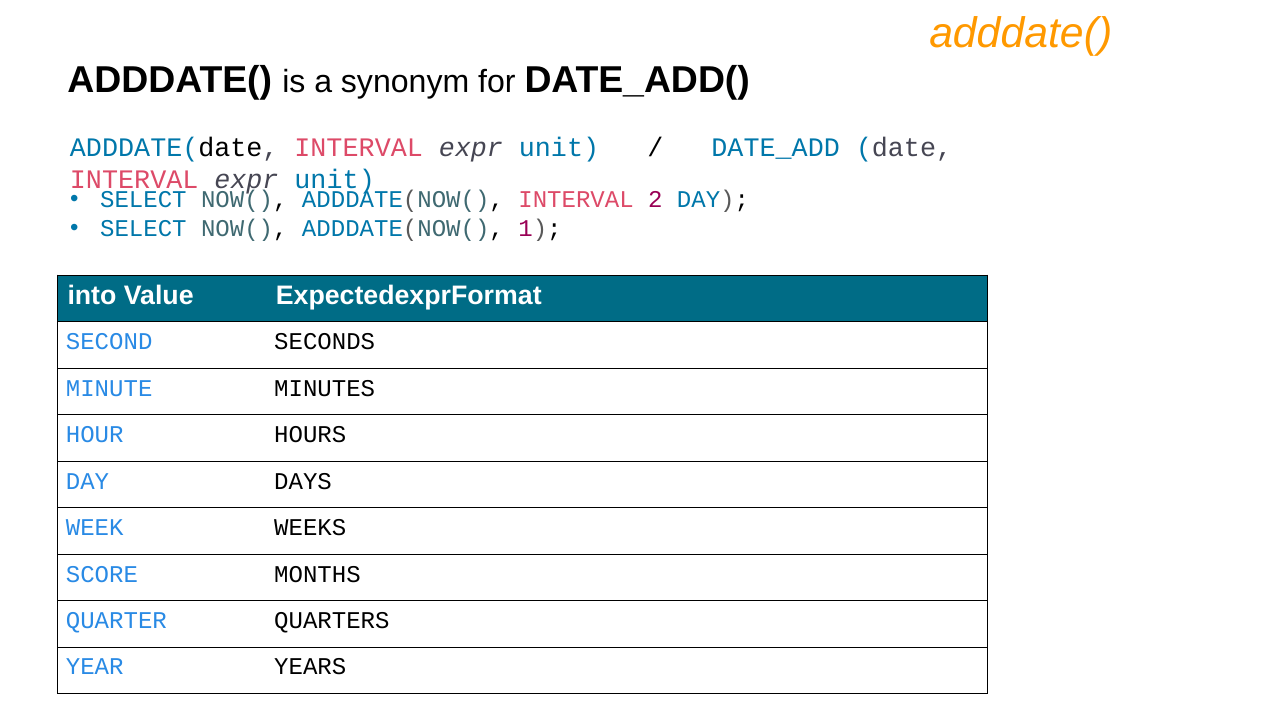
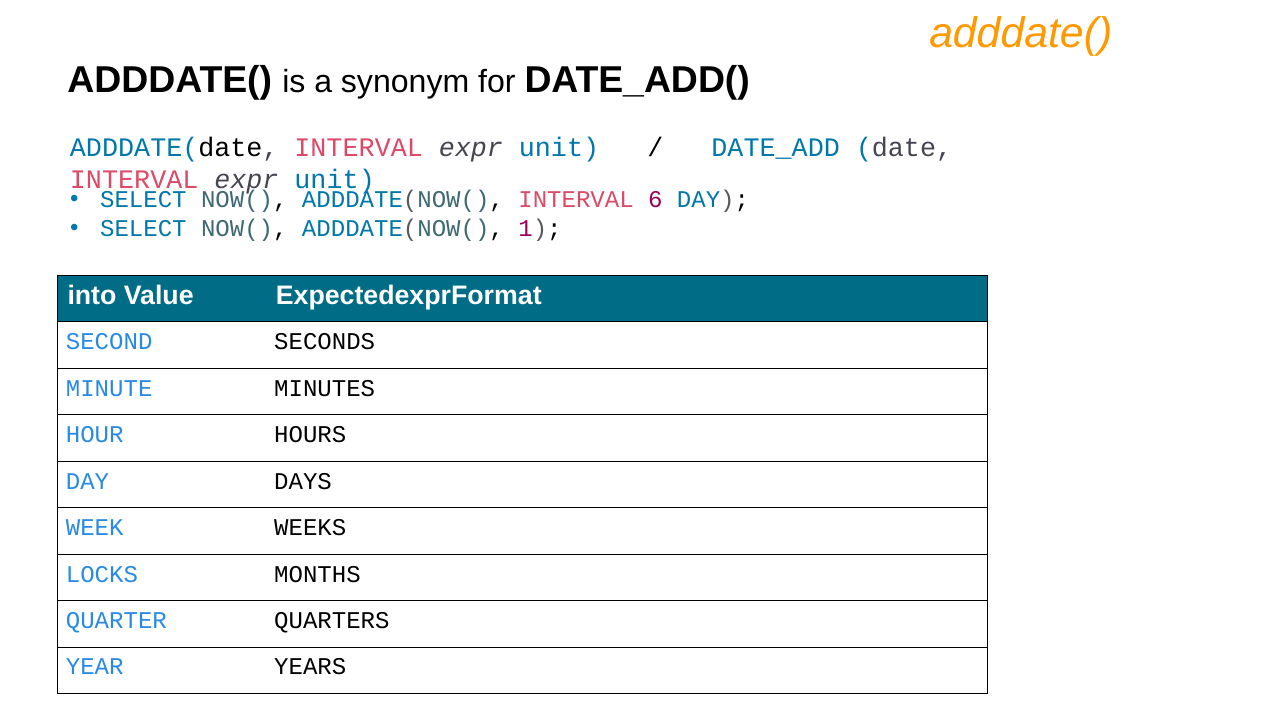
2: 2 -> 6
SCORE: SCORE -> LOCKS
